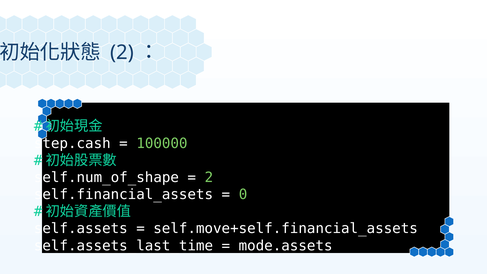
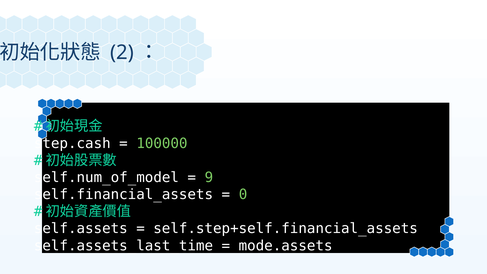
self.num_of_shape: self.num_of_shape -> self.num_of_model
2 at (209, 177): 2 -> 9
self.move+self.financial_assets: self.move+self.financial_assets -> self.step+self.financial_assets
